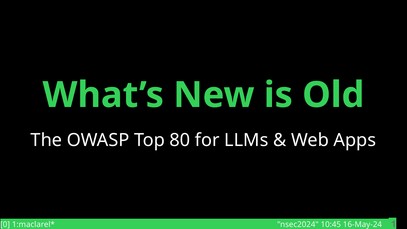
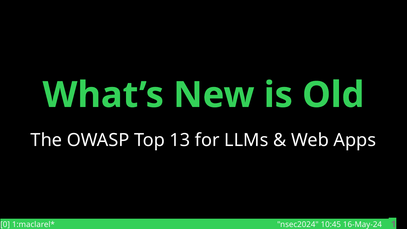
80: 80 -> 13
